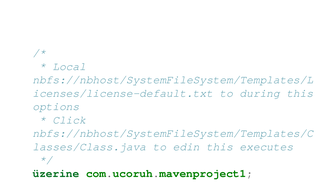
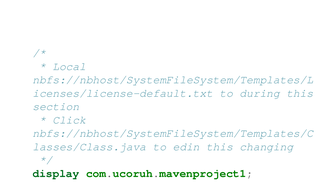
options: options -> section
executes: executes -> changing
üzerine: üzerine -> display
